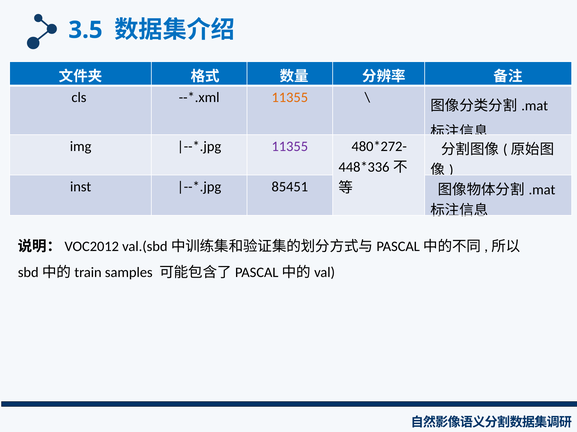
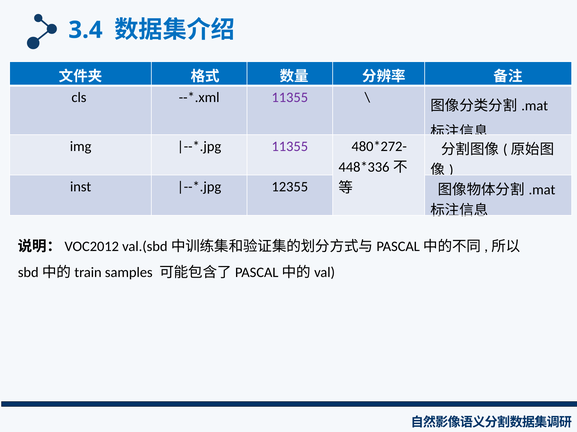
3.5: 3.5 -> 3.4
11355 at (290, 98) colour: orange -> purple
85451: 85451 -> 12355
